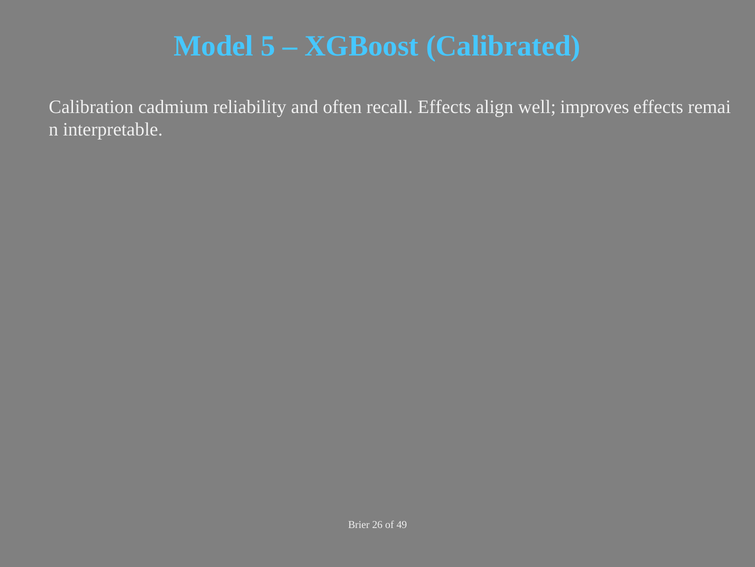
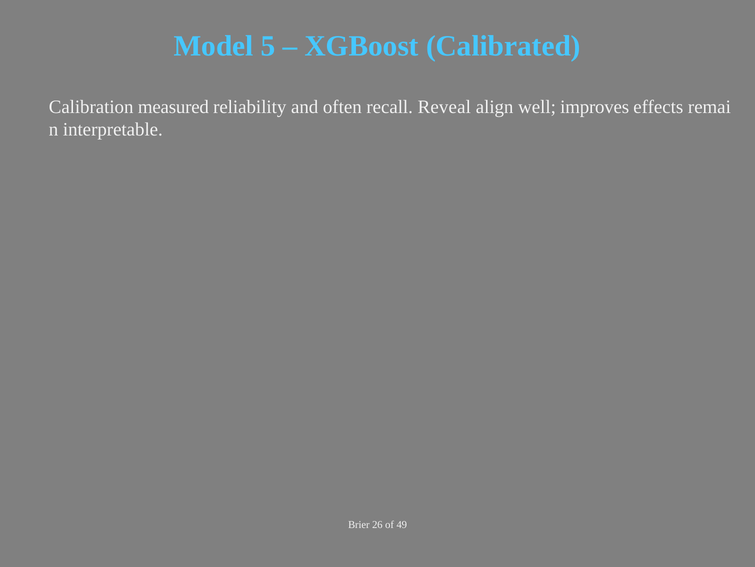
cadmium: cadmium -> measured
recall Effects: Effects -> Reveal
